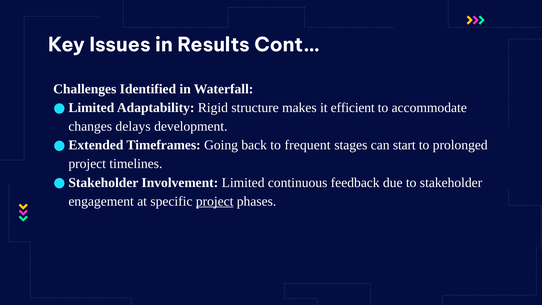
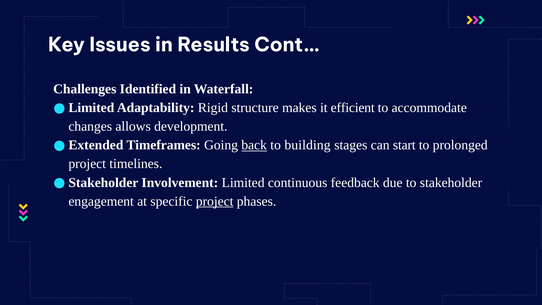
delays: delays -> allows
back underline: none -> present
frequent: frequent -> building
